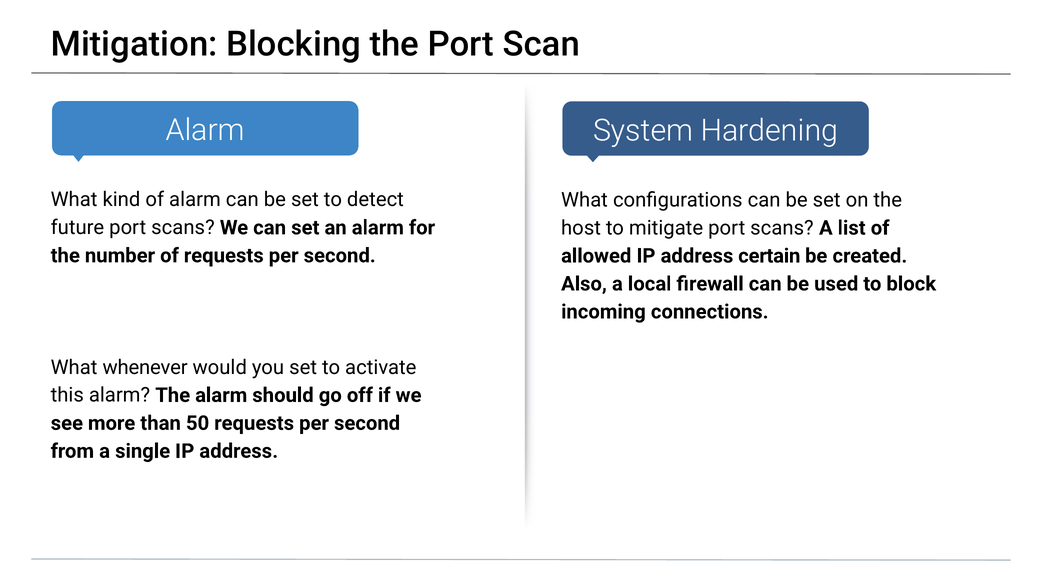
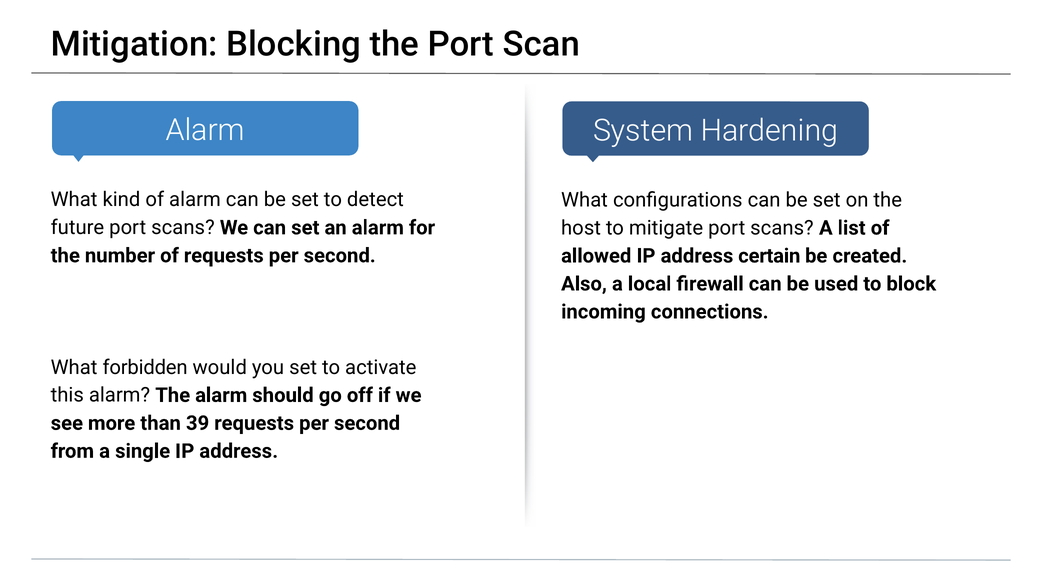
whenever: whenever -> forbidden
50: 50 -> 39
